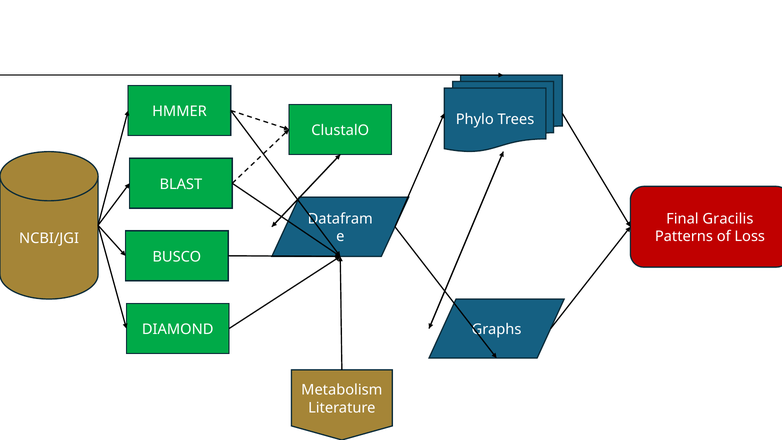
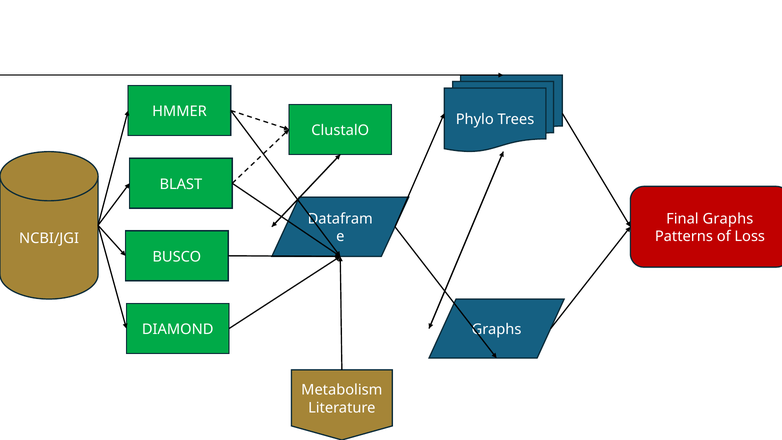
Final Gracilis: Gracilis -> Graphs
